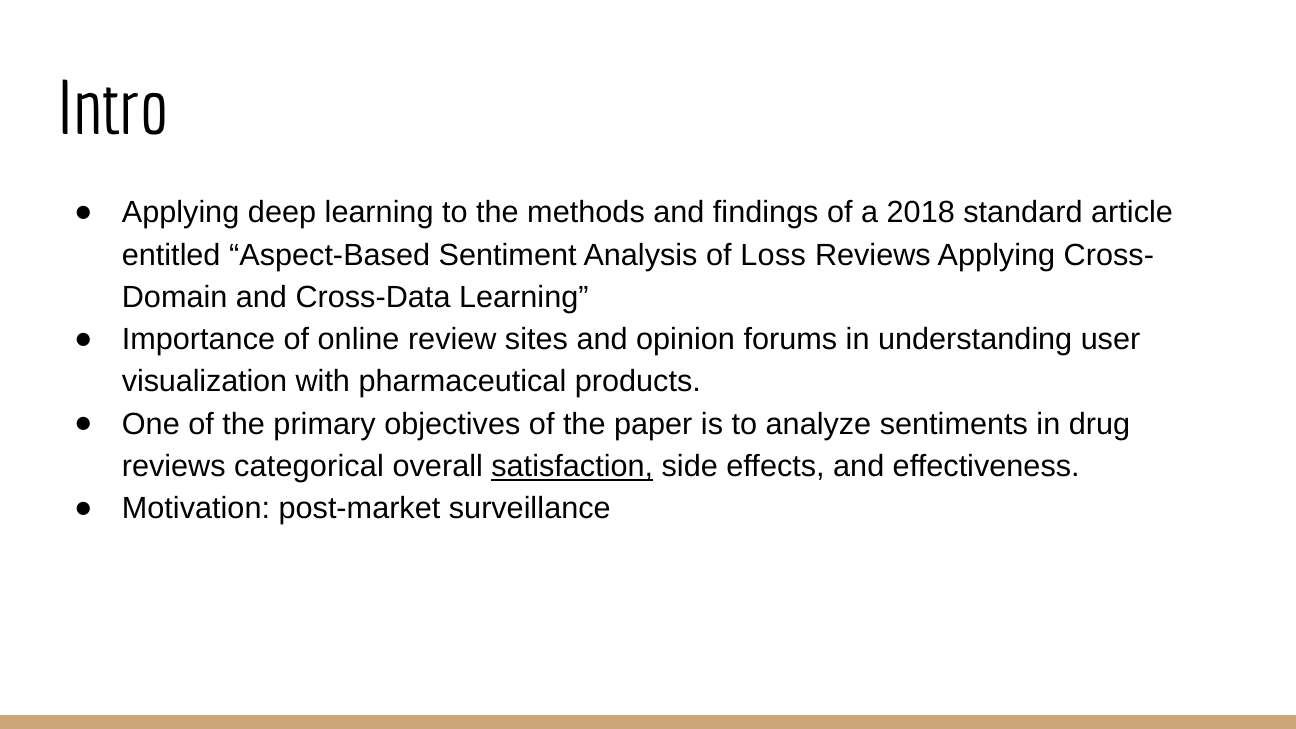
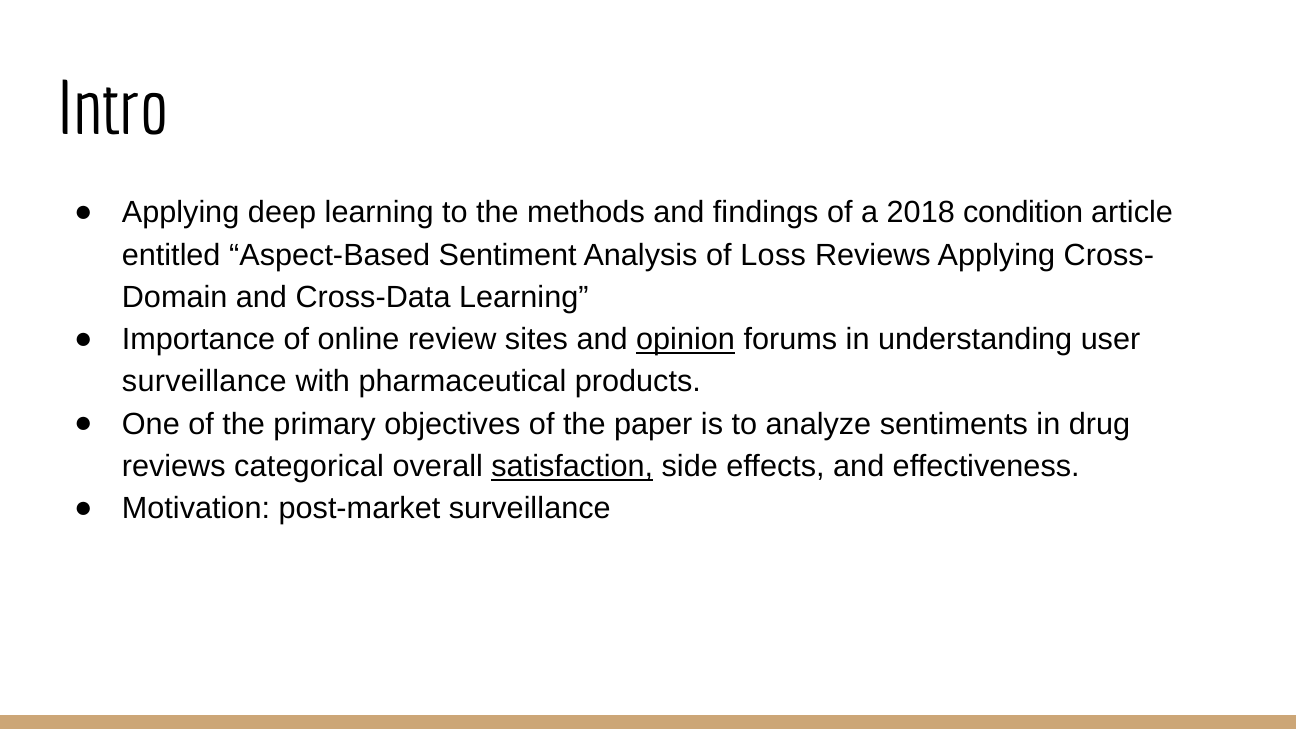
standard: standard -> condition
opinion underline: none -> present
visualization at (205, 382): visualization -> surveillance
